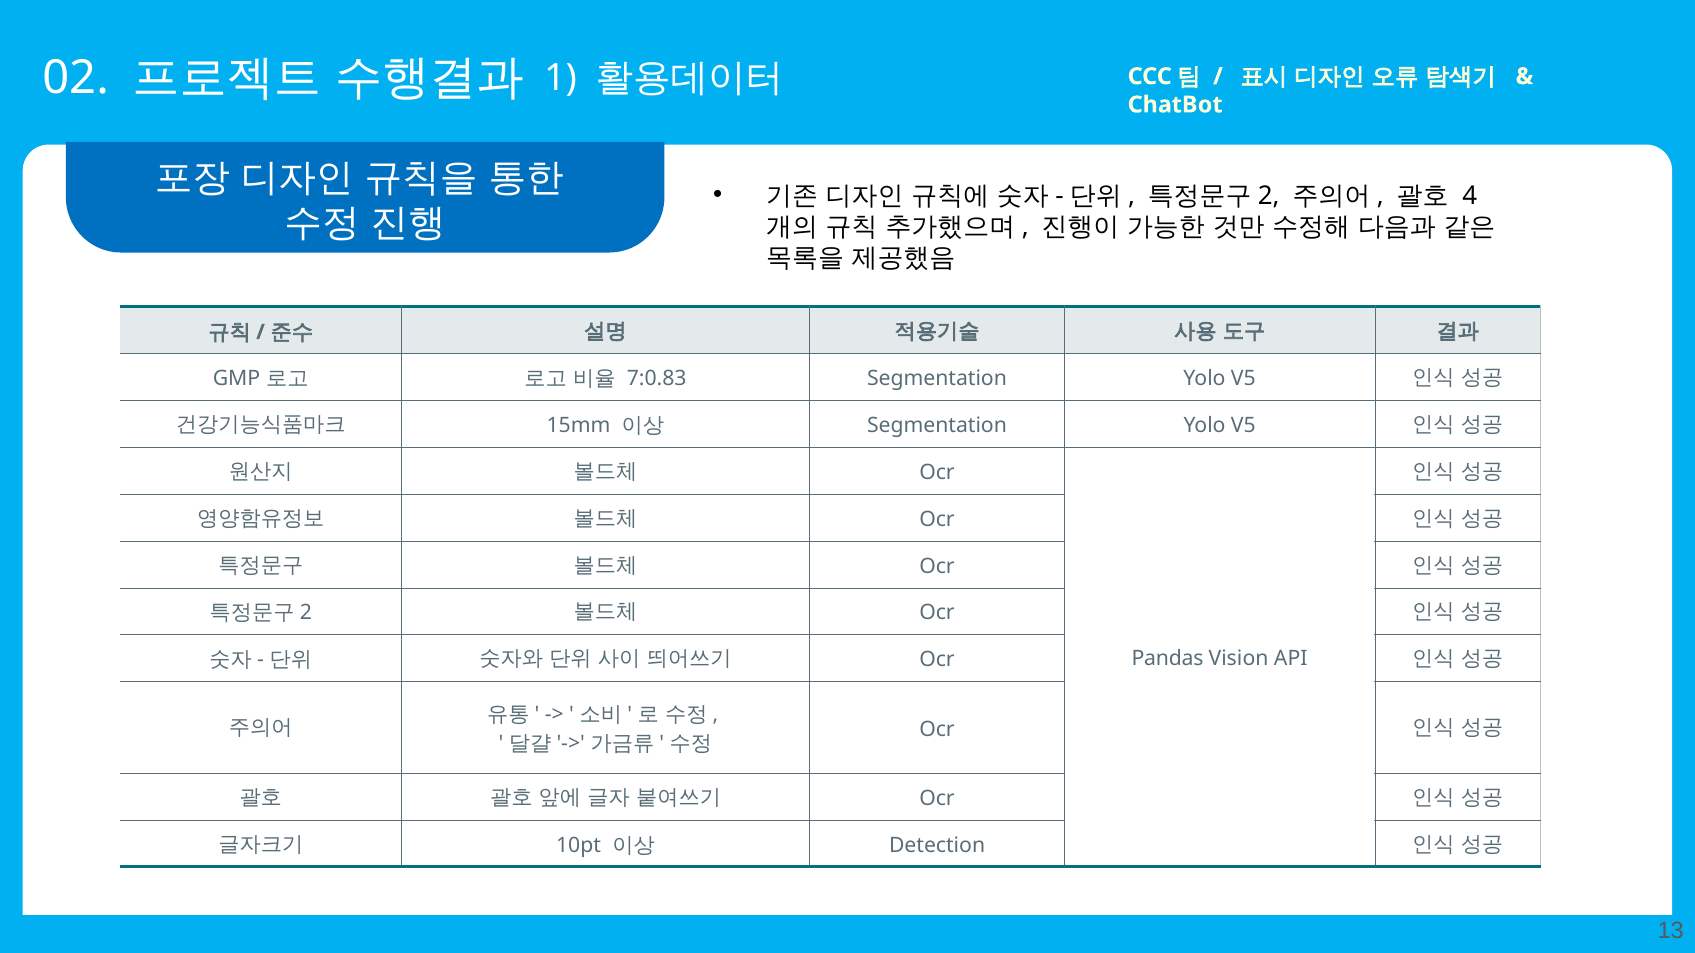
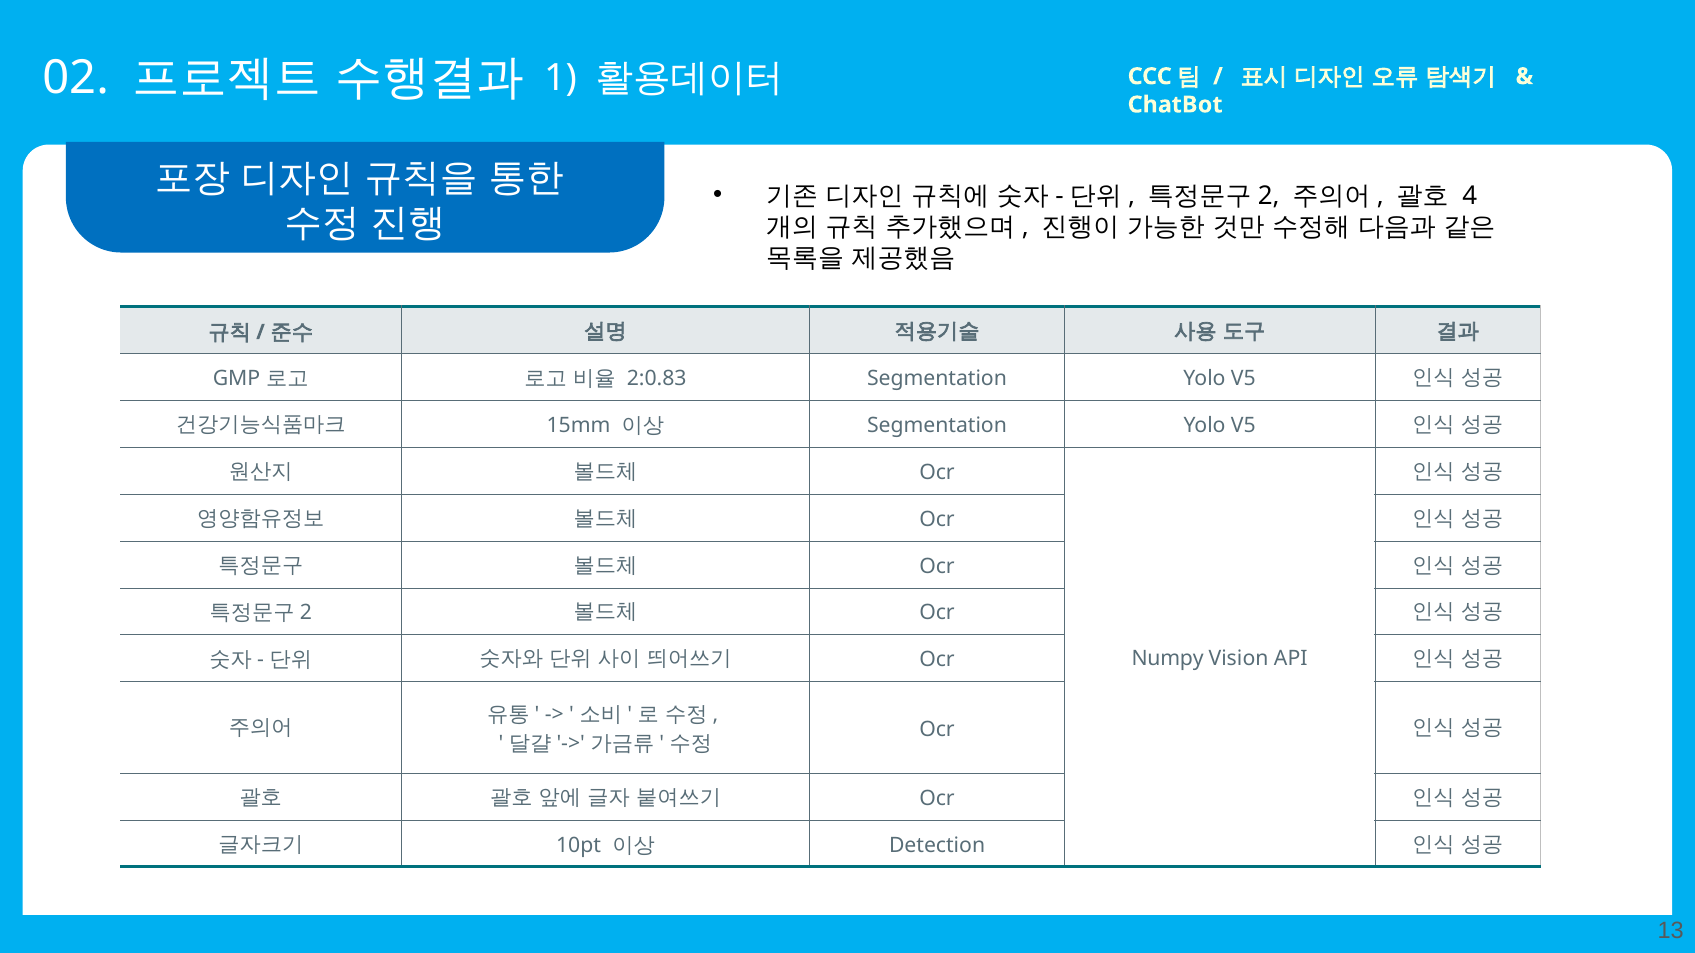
7:0.83: 7:0.83 -> 2:0.83
Pandas: Pandas -> Numpy
